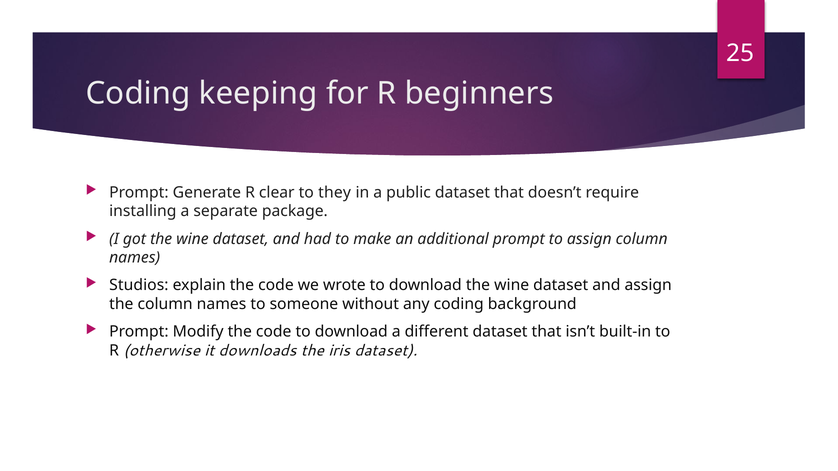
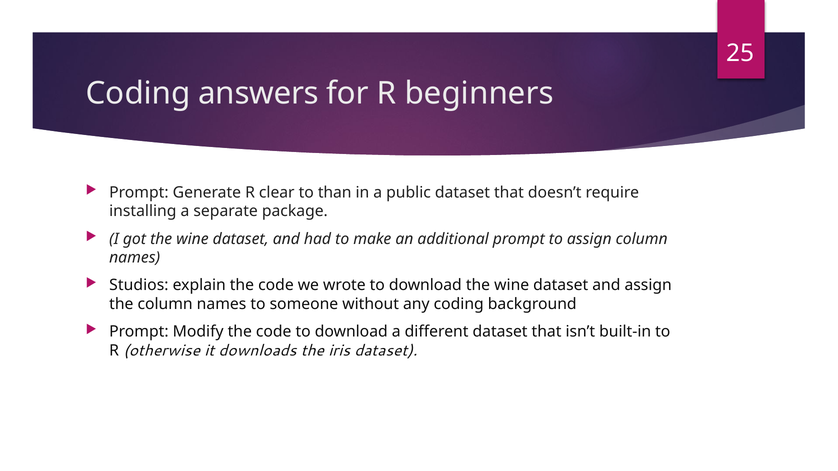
keeping: keeping -> answers
they: they -> than
